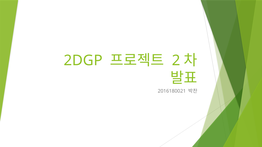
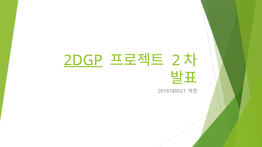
2DGP underline: none -> present
